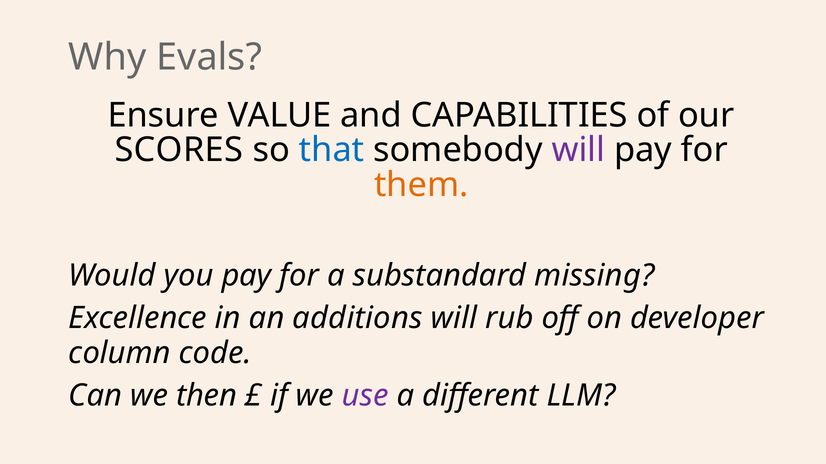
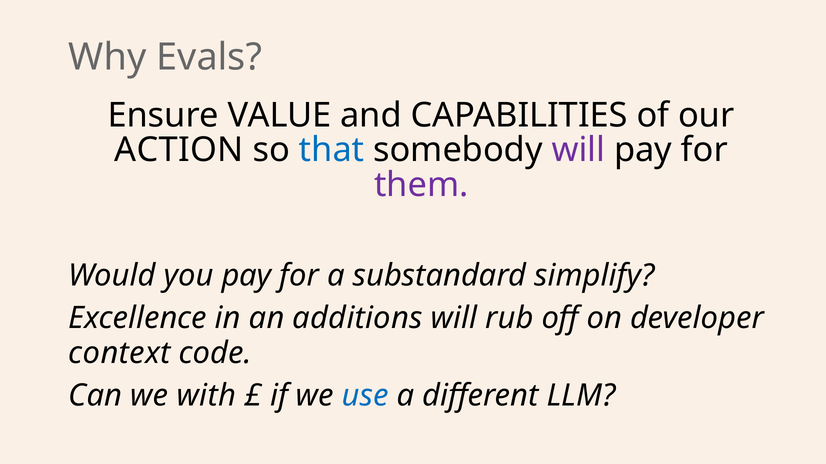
SCORES: SCORES -> ACTION
them colour: orange -> purple
missing: missing -> simplify
column: column -> context
then: then -> with
use colour: purple -> blue
